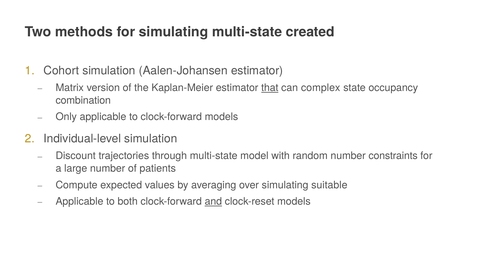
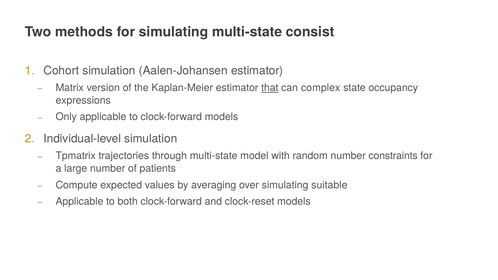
created: created -> consist
combination: combination -> expressions
Discount: Discount -> Tpmatrix
and underline: present -> none
